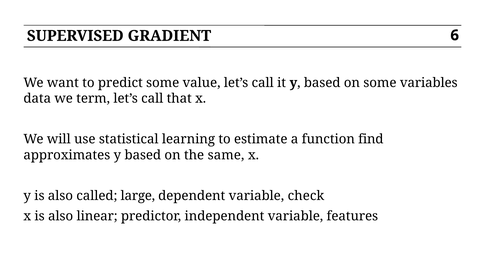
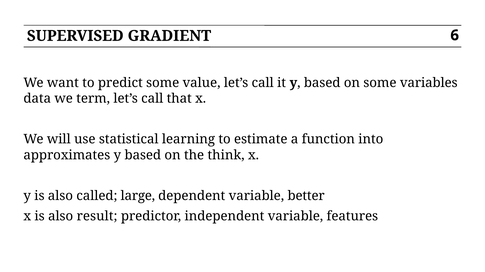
find: find -> into
same: same -> think
check: check -> better
linear: linear -> result
